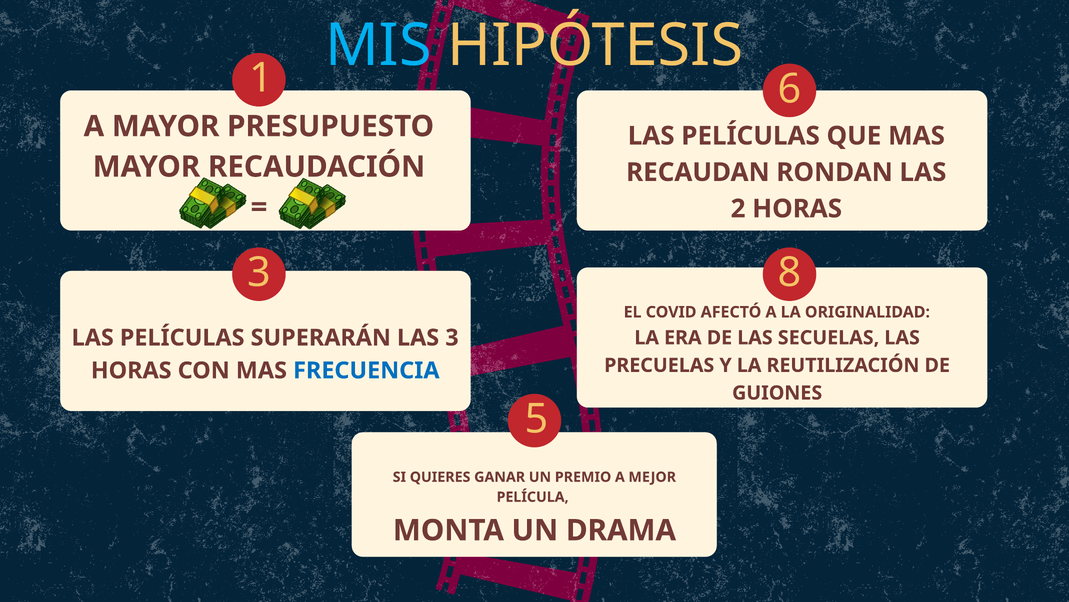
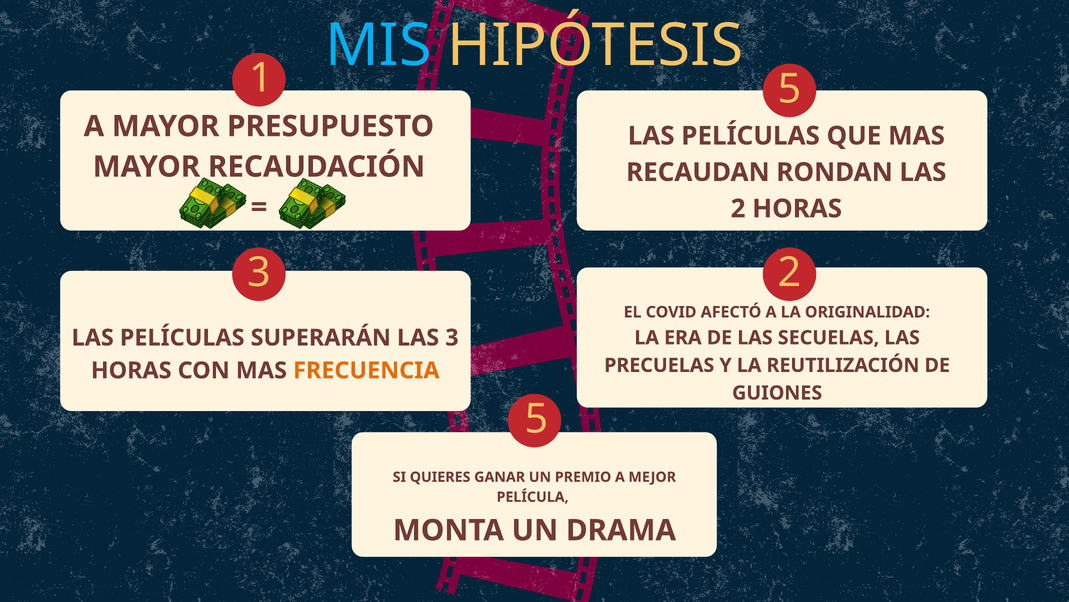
1 6: 6 -> 5
3 8: 8 -> 2
FRECUENCIA colour: blue -> orange
